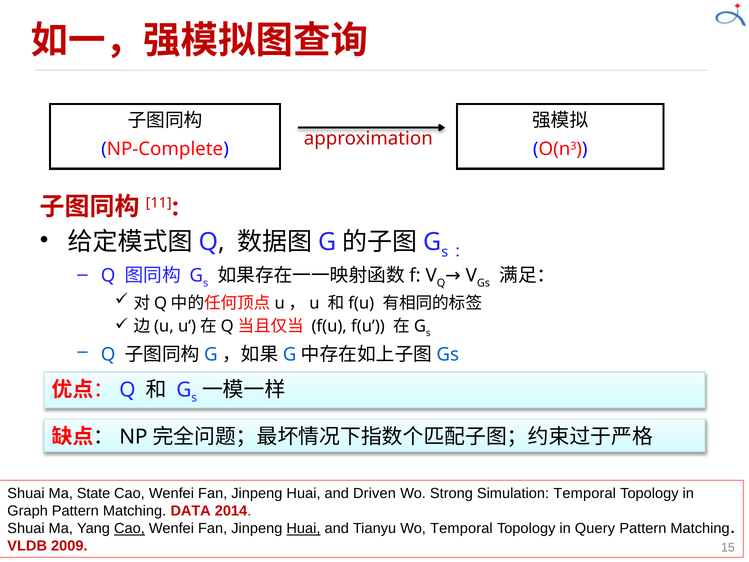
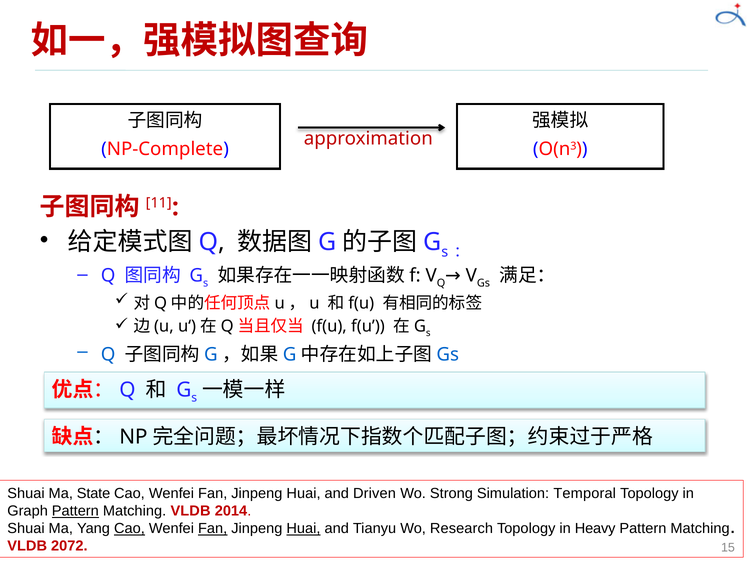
Pattern at (75, 511) underline: none -> present
DATA at (191, 511): DATA -> VLDB
Fan at (213, 528) underline: none -> present
Wo Temporal: Temporal -> Research
Query: Query -> Heavy
2009: 2009 -> 2072
